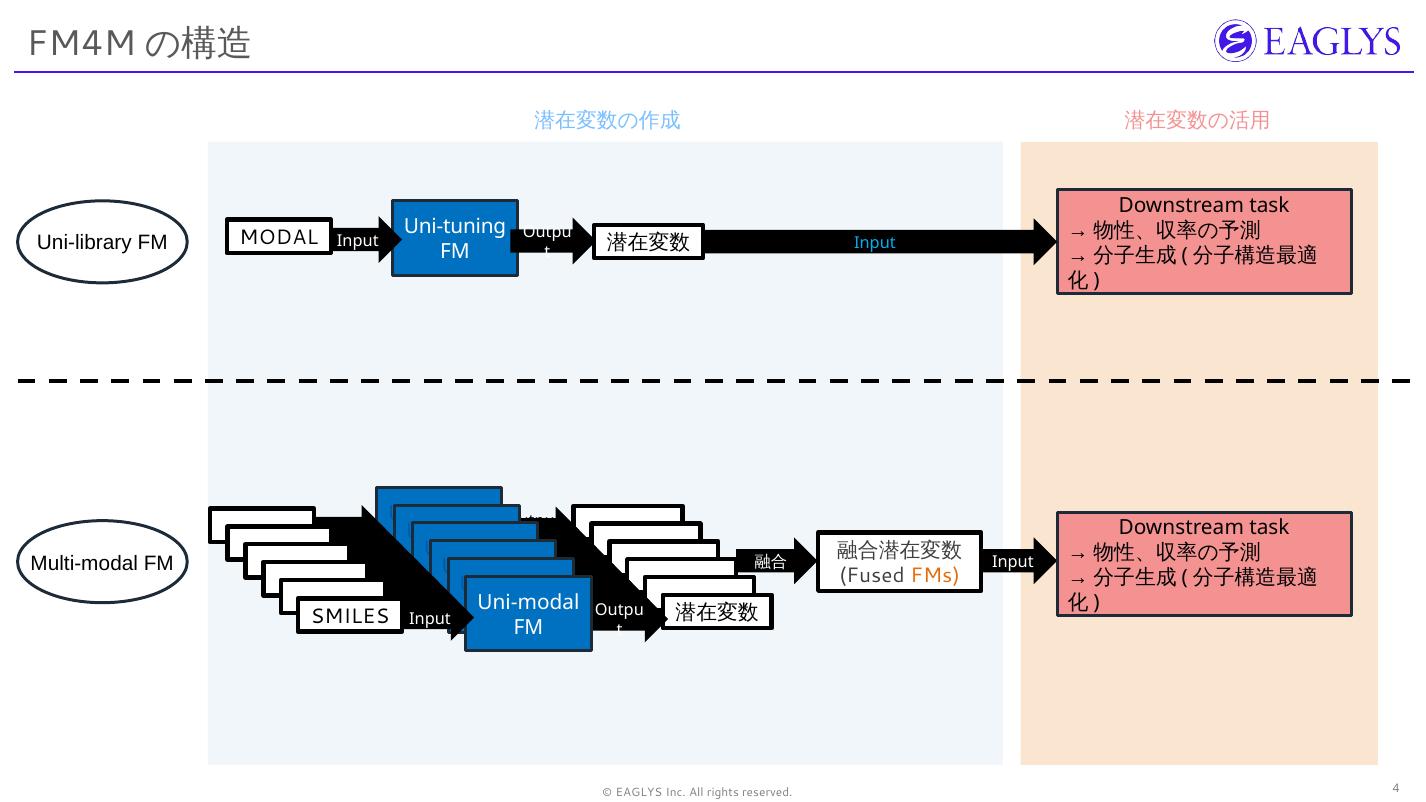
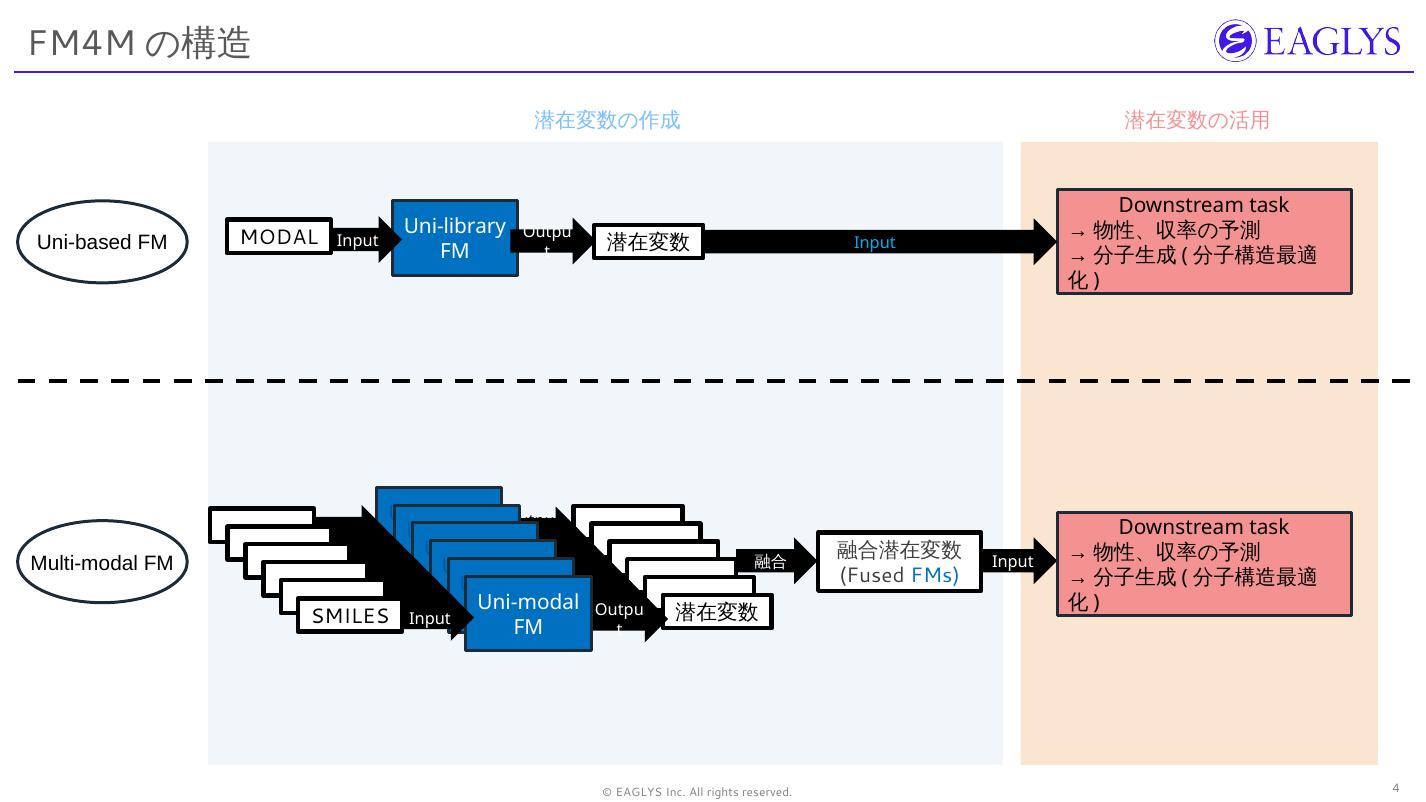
Uni-tuning: Uni-tuning -> Uni-library
Uni-library: Uni-library -> Uni-based
FMs colour: orange -> blue
